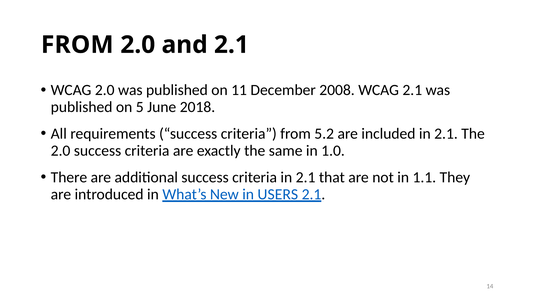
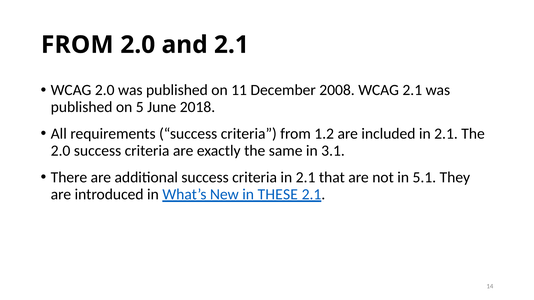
5.2: 5.2 -> 1.2
1.0: 1.0 -> 3.1
1.1: 1.1 -> 5.1
USERS: USERS -> THESE
